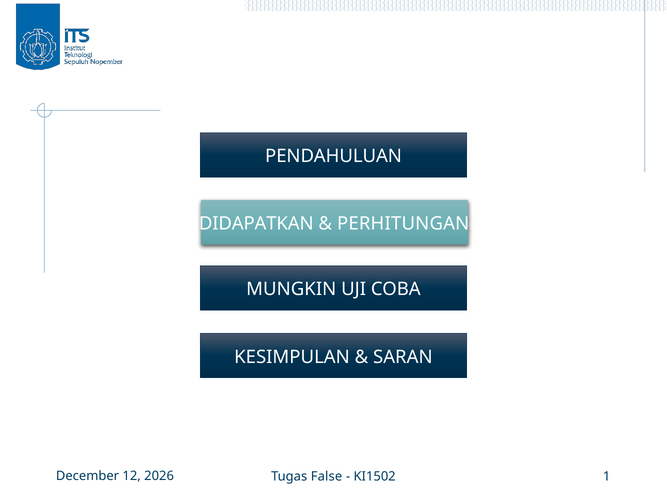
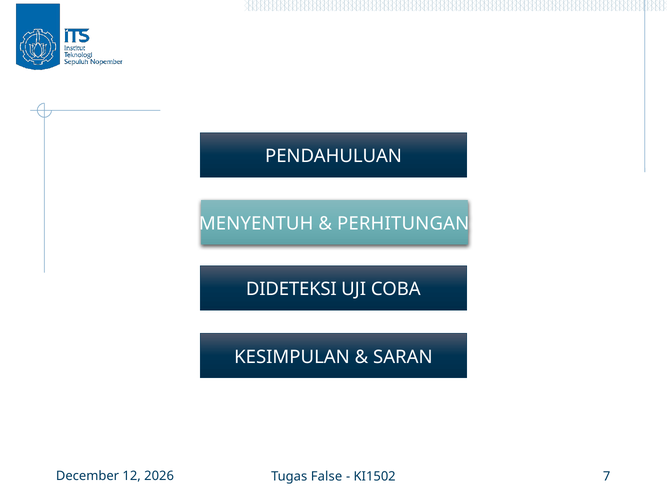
DIDAPATKAN: DIDAPATKAN -> MENYENTUH
MUNGKIN: MUNGKIN -> DIDETEKSI
1: 1 -> 7
